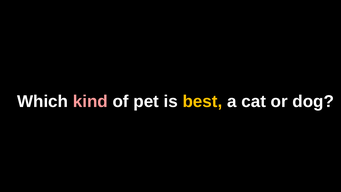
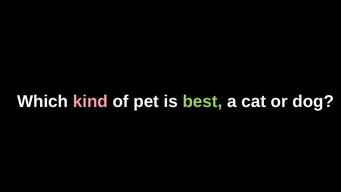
best colour: yellow -> light green
